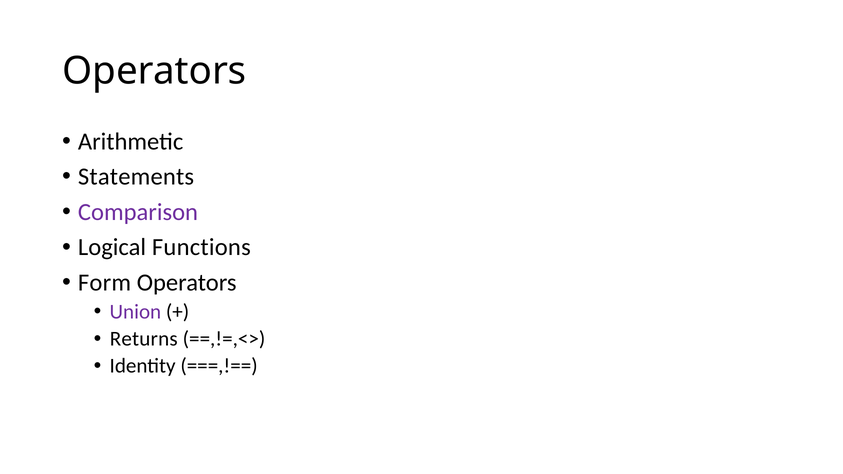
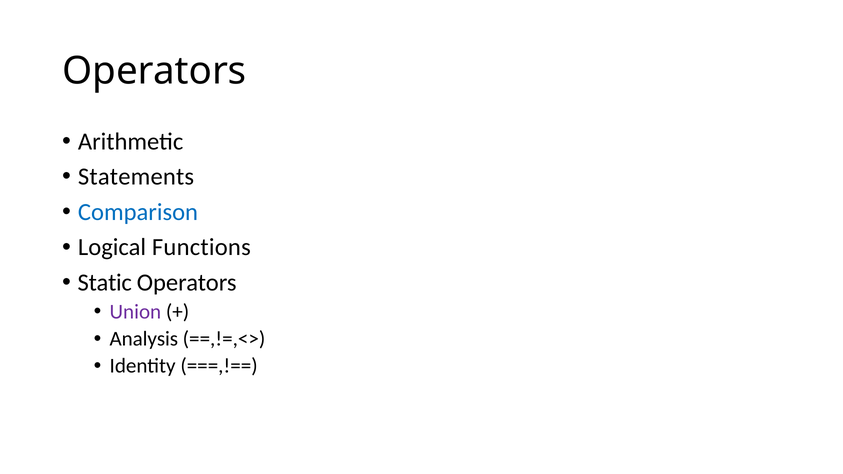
Comparison colour: purple -> blue
Form: Form -> Static
Returns: Returns -> Analysis
